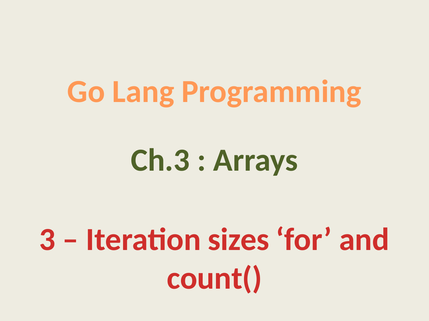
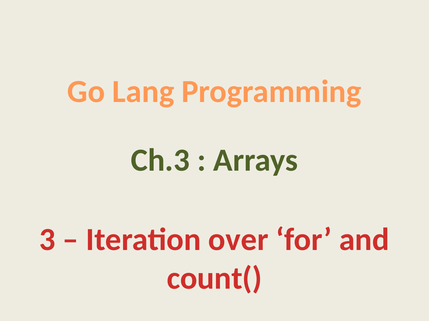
sizes: sizes -> over
